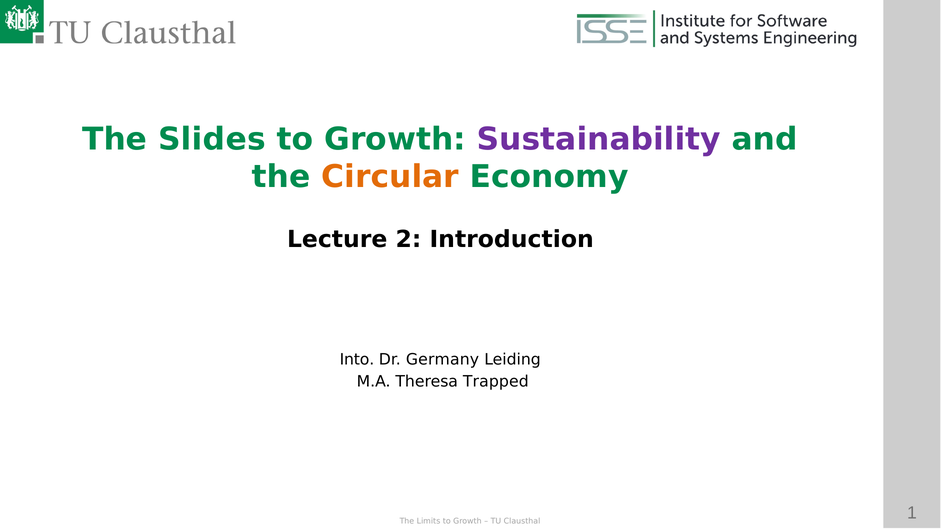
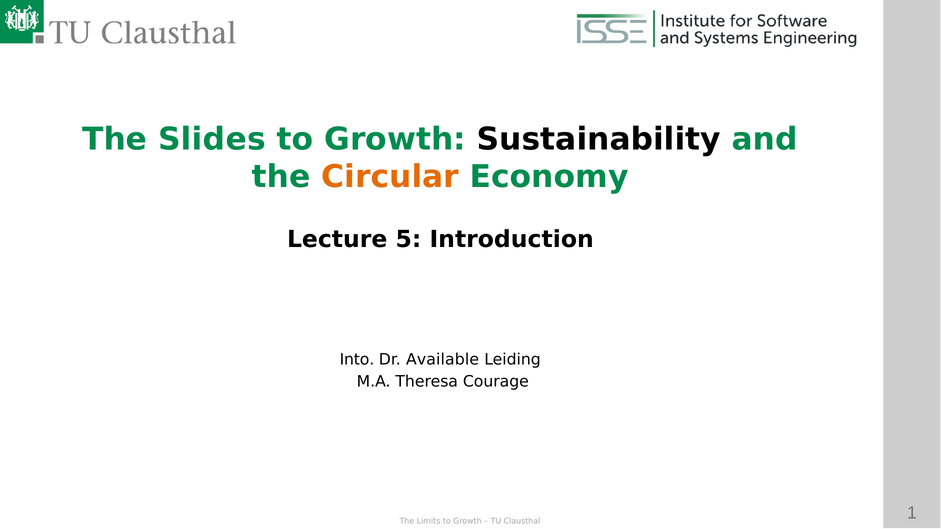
Sustainability colour: purple -> black
2: 2 -> 5
Germany: Germany -> Available
Trapped: Trapped -> Courage
